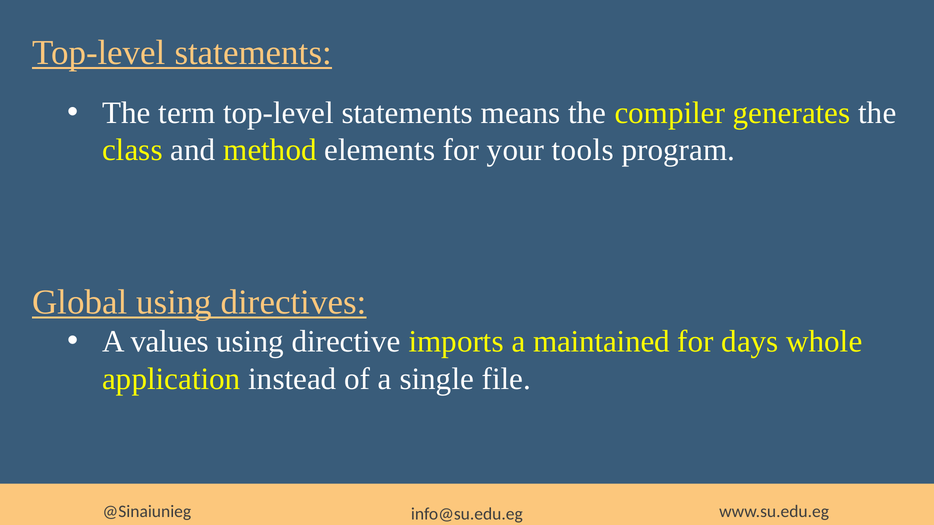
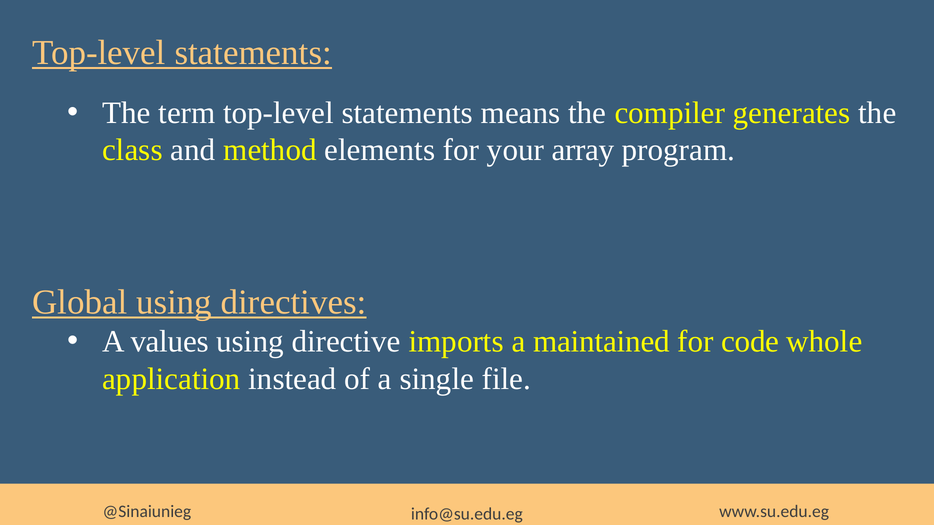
tools: tools -> array
days: days -> code
